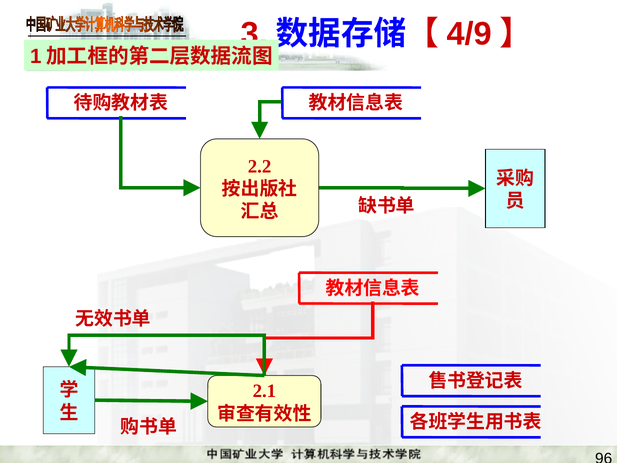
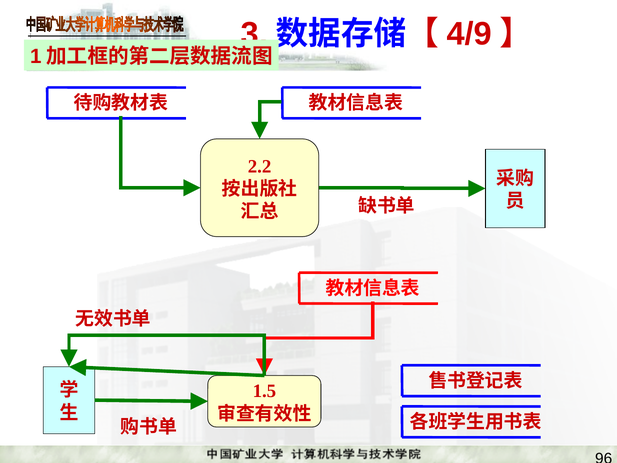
2.1: 2.1 -> 1.5
